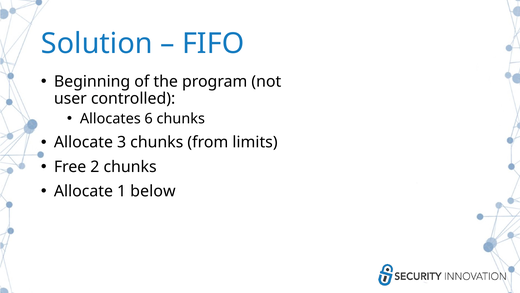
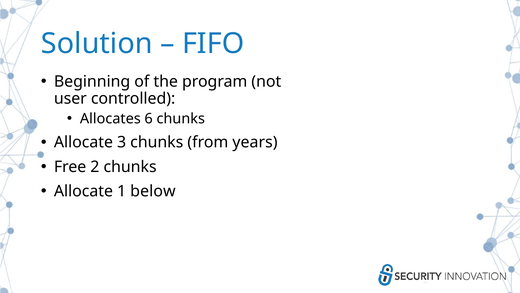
limits: limits -> years
